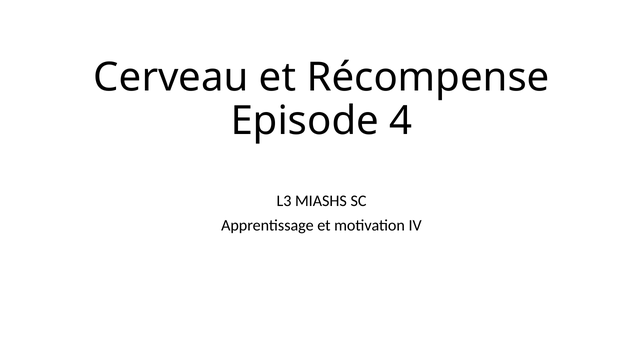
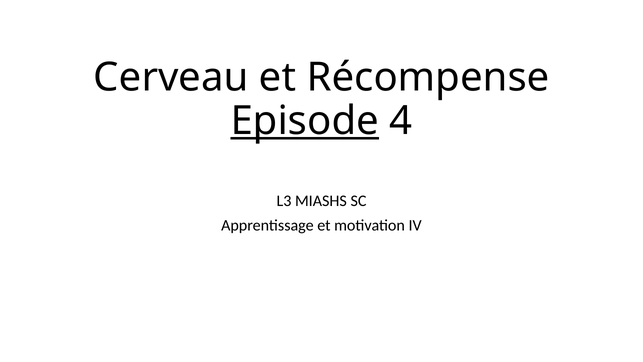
Episode underline: none -> present
